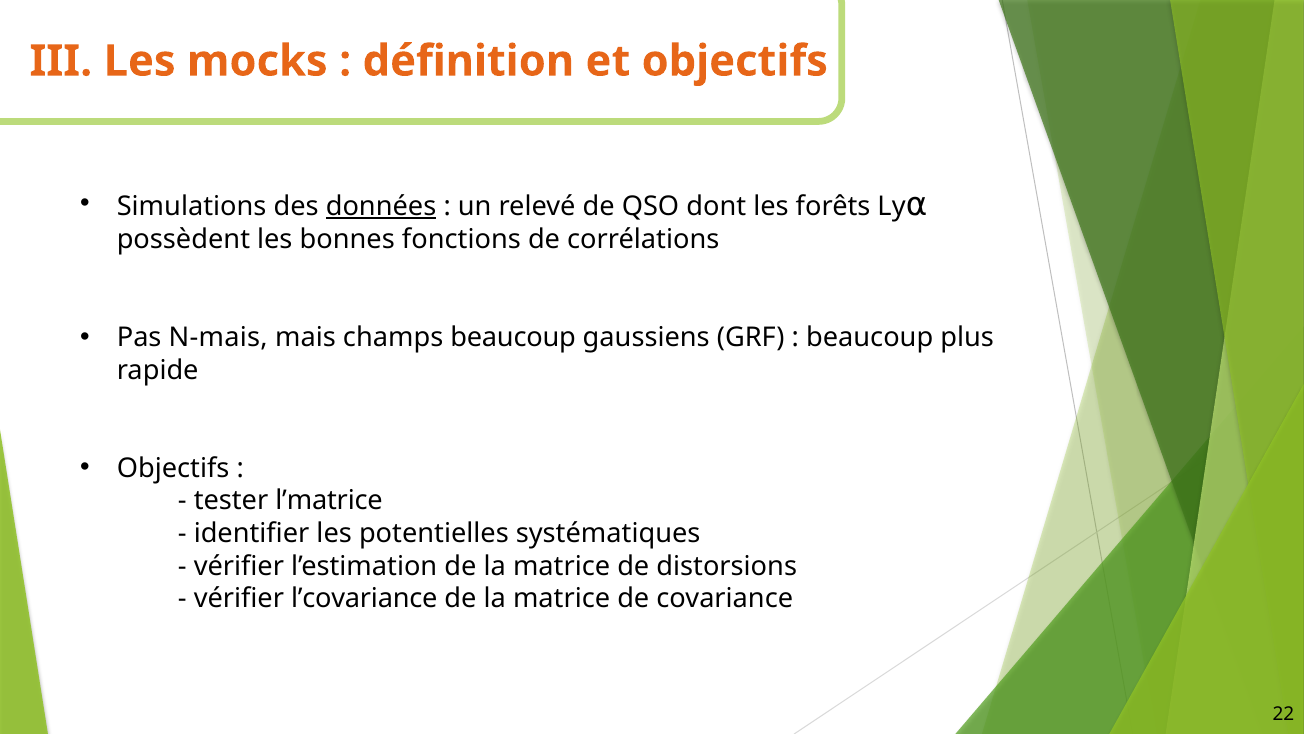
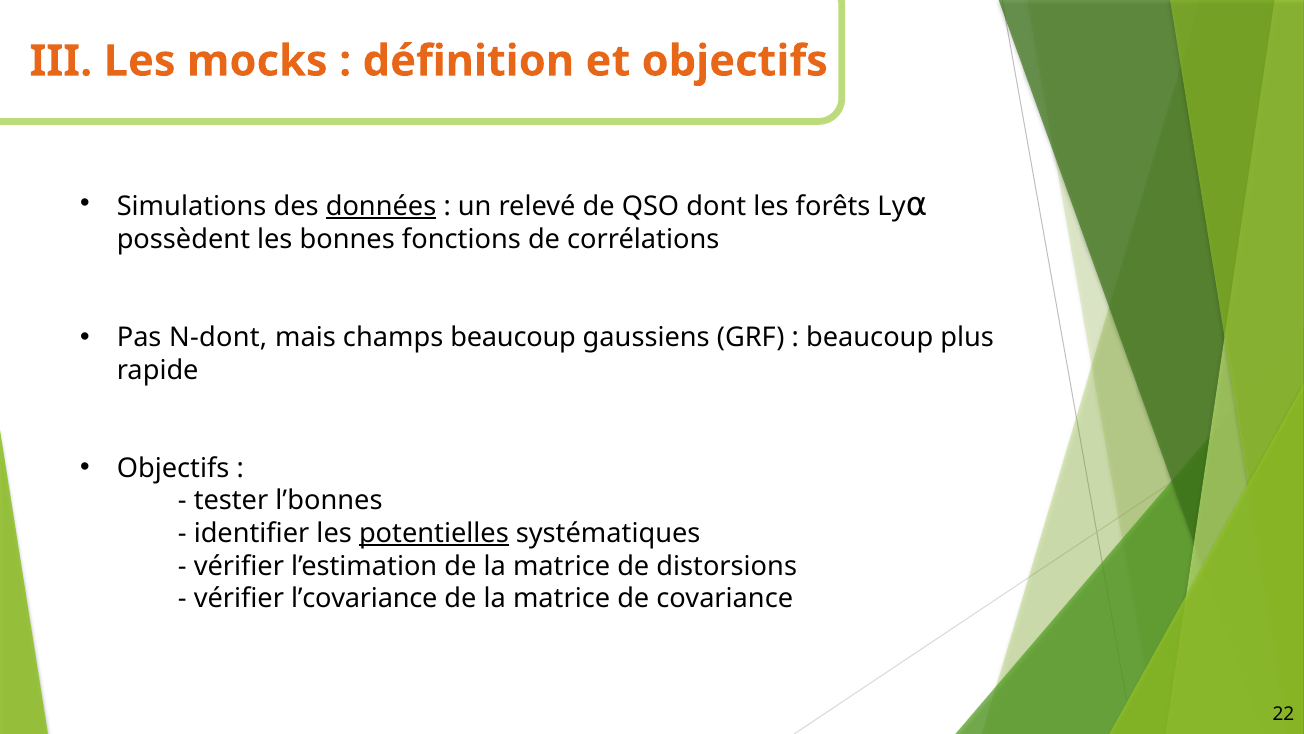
N-mais: N-mais -> N-dont
l’matrice: l’matrice -> l’bonnes
potentielles underline: none -> present
